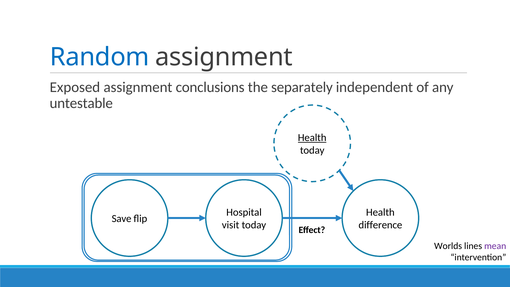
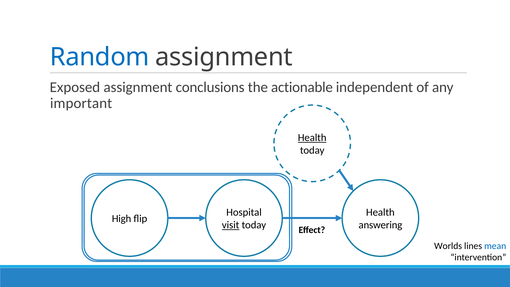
separately: separately -> actionable
untestable: untestable -> important
Save: Save -> High
visit underline: none -> present
difference: difference -> answering
mean colour: purple -> blue
